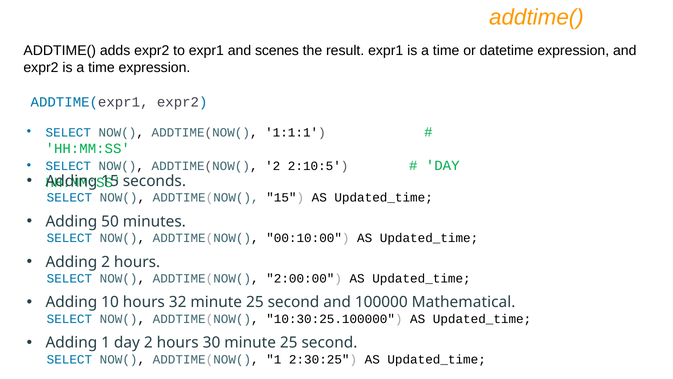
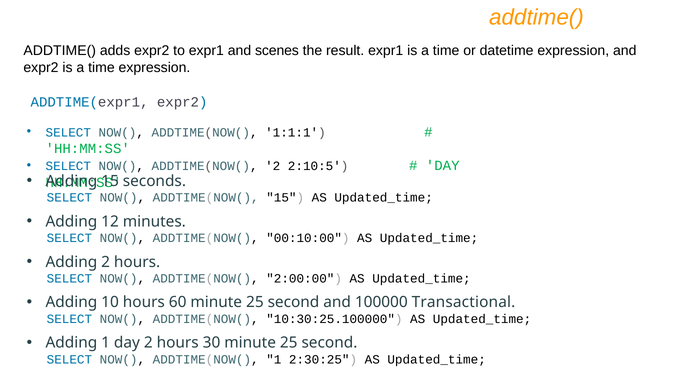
50: 50 -> 12
32: 32 -> 60
Mathematical: Mathematical -> Transactional
